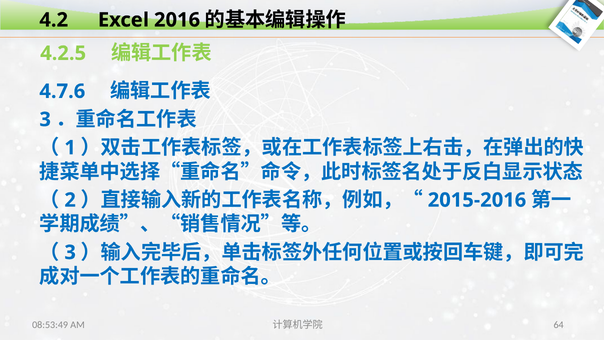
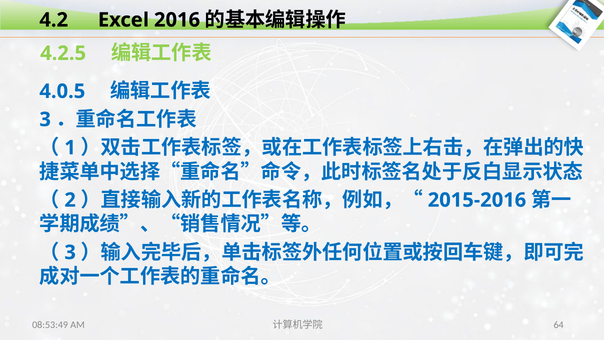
4.7.6: 4.7.6 -> 4.0.5
